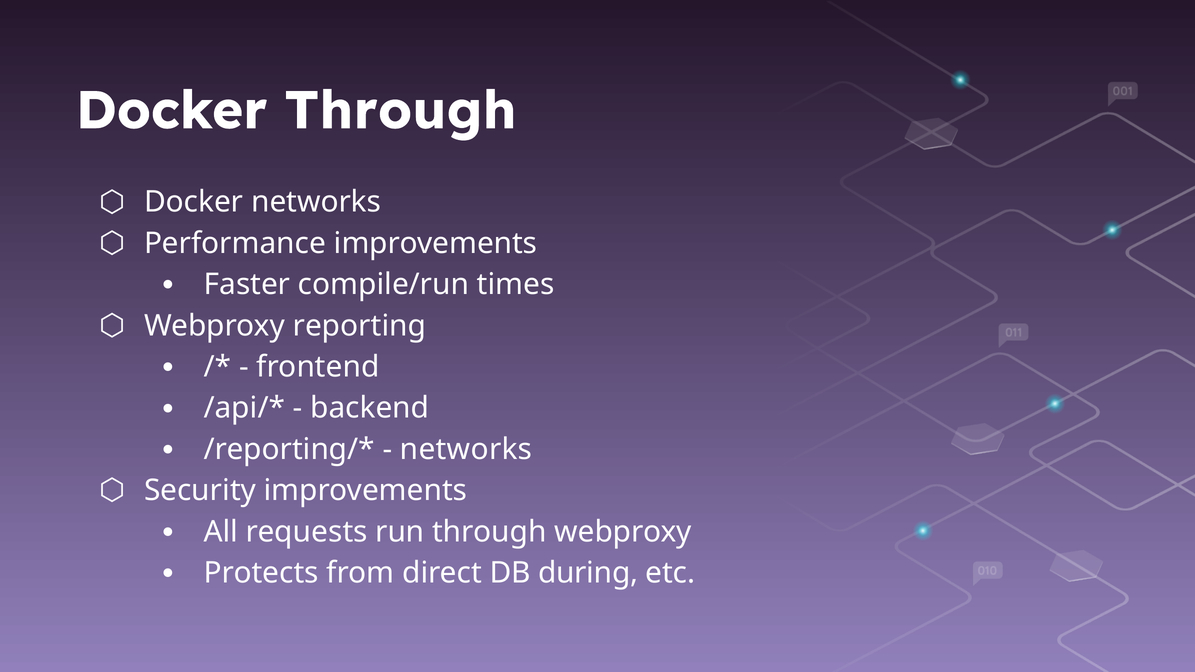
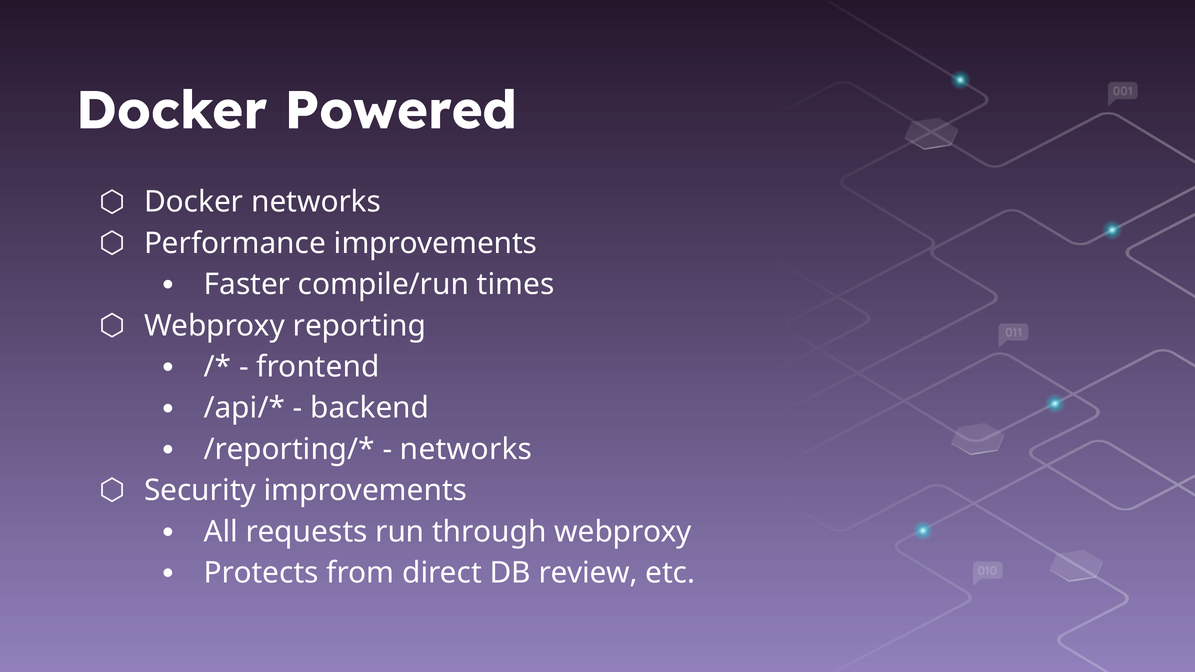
Docker Through: Through -> Powered
during: during -> review
